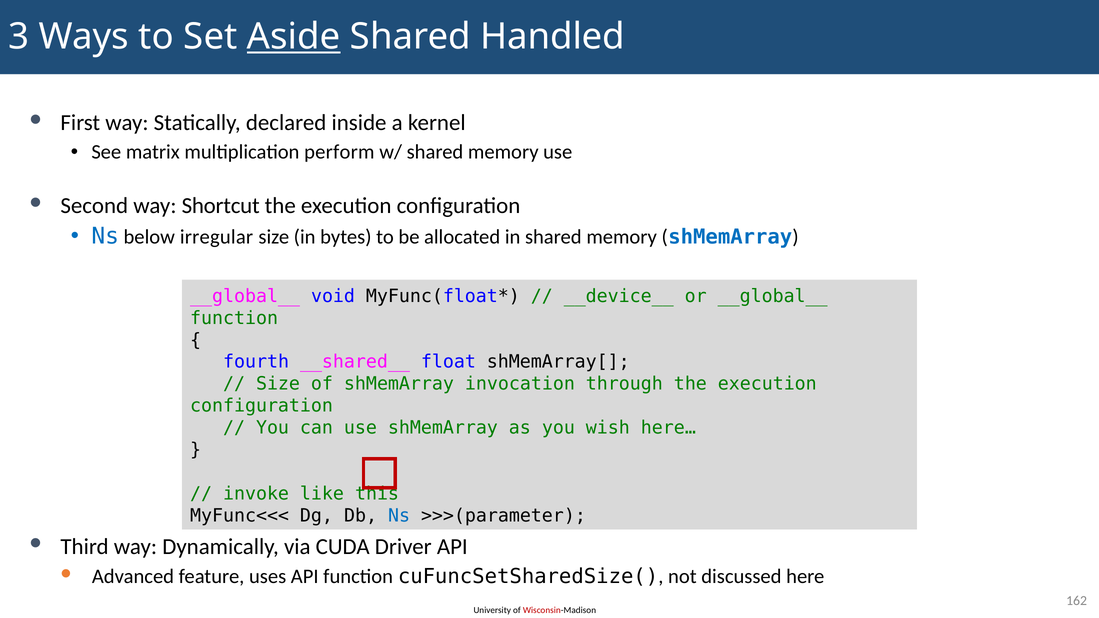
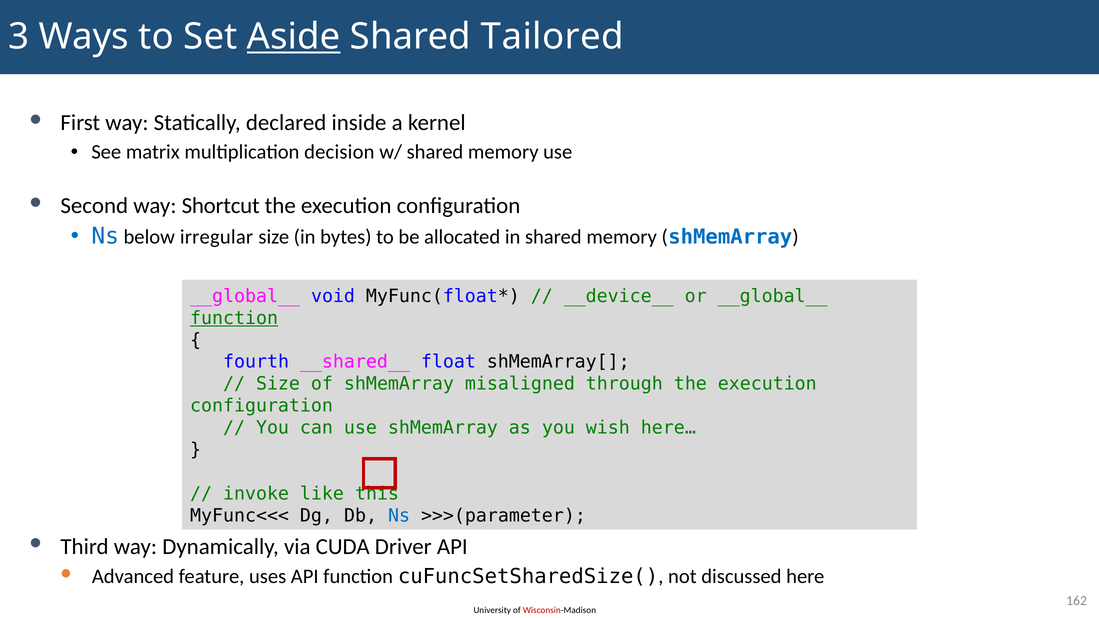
Handled: Handled -> Tailored
perform: perform -> decision
function at (234, 318) underline: none -> present
invocation: invocation -> misaligned
